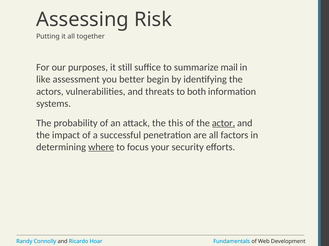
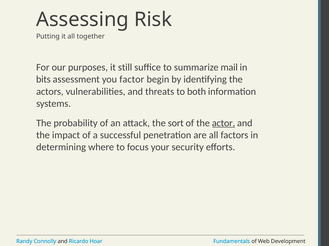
like: like -> bits
better: better -> factor
this: this -> sort
where underline: present -> none
